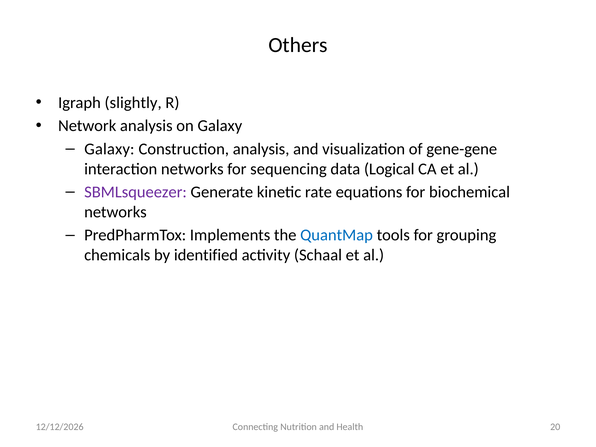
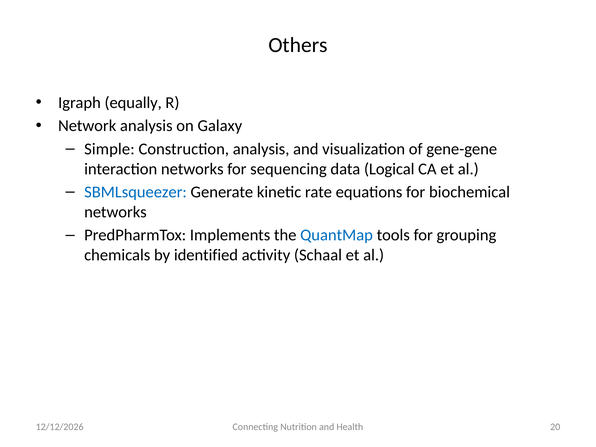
slightly: slightly -> equally
Galaxy at (109, 149): Galaxy -> Simple
SBMLsqueezer colour: purple -> blue
